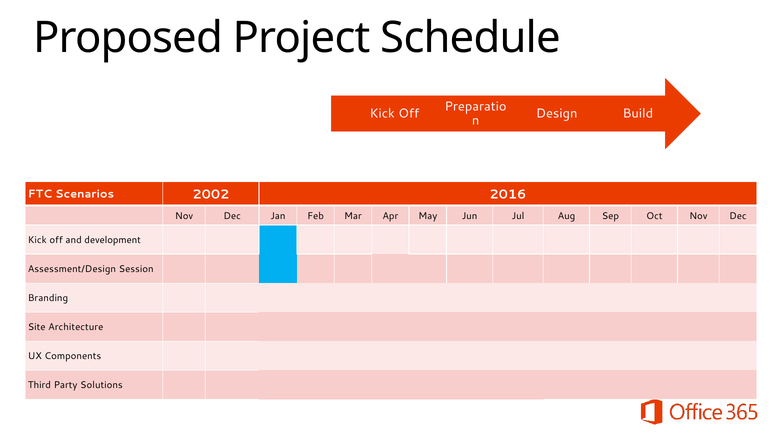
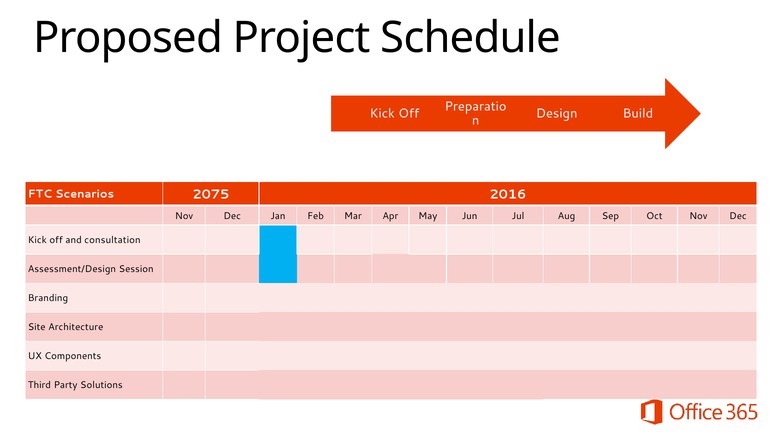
2002: 2002 -> 2075
development: development -> consultation
